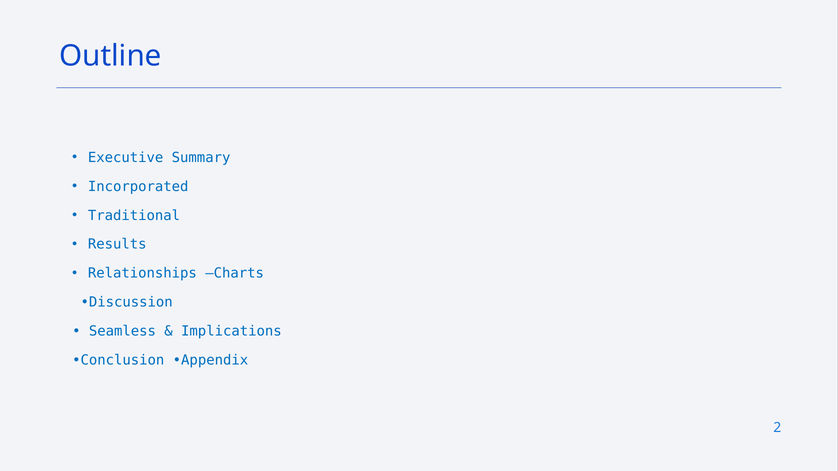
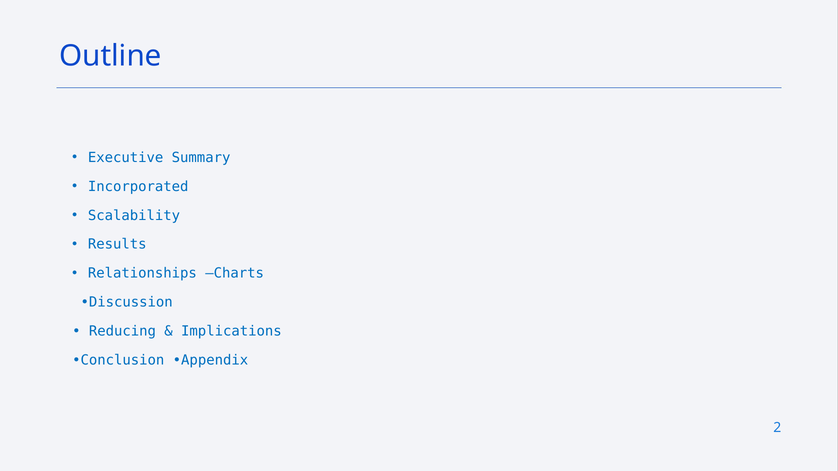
Traditional: Traditional -> Scalability
Seamless: Seamless -> Reducing
